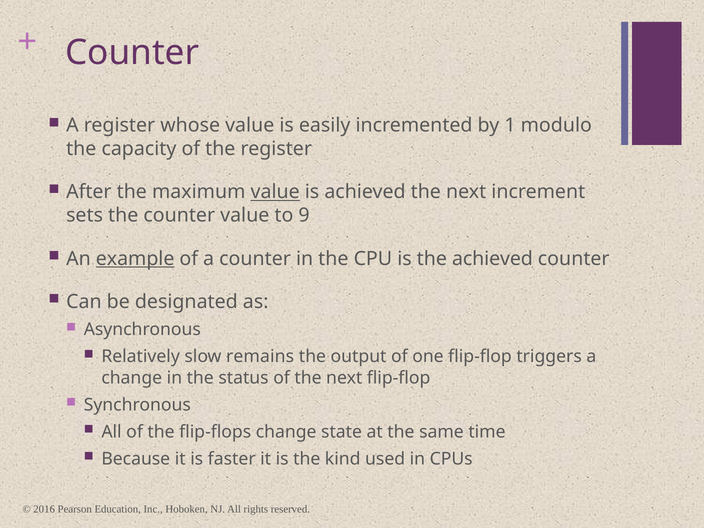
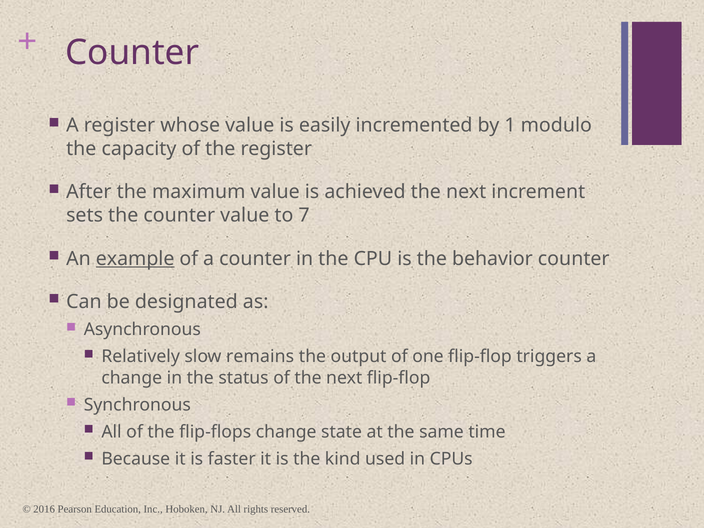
value at (275, 192) underline: present -> none
9: 9 -> 7
the achieved: achieved -> behavior
